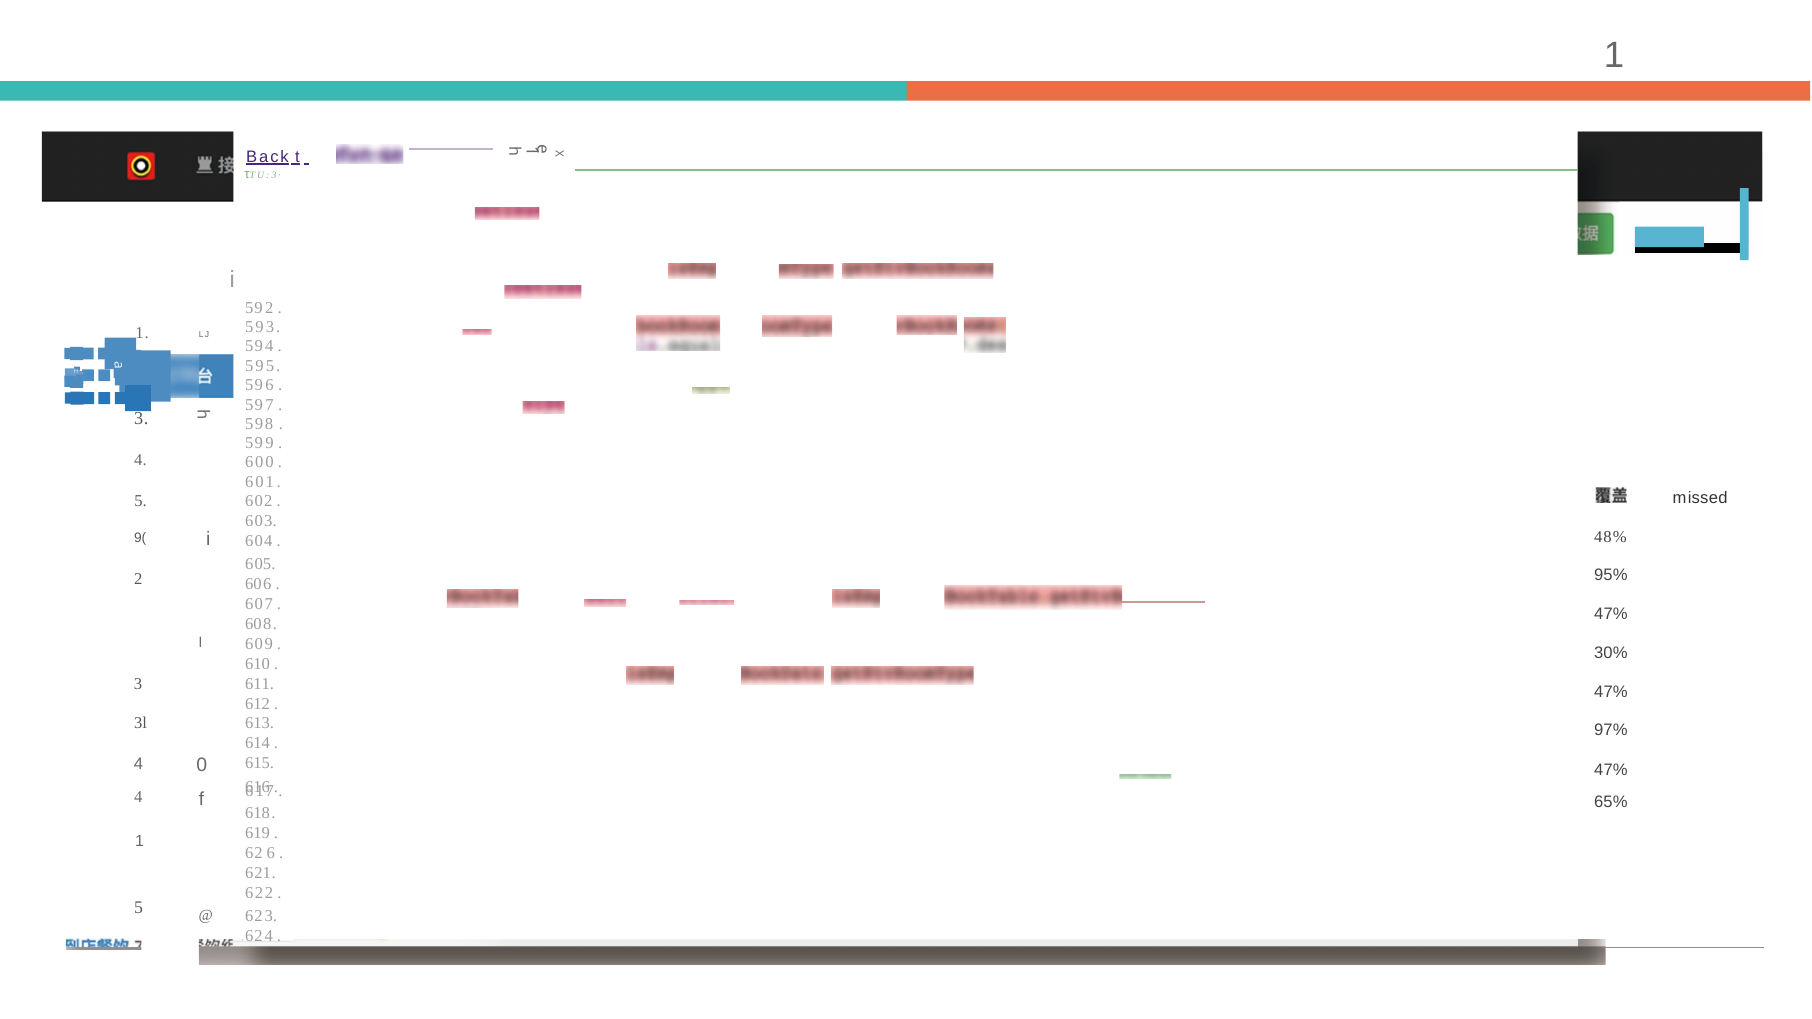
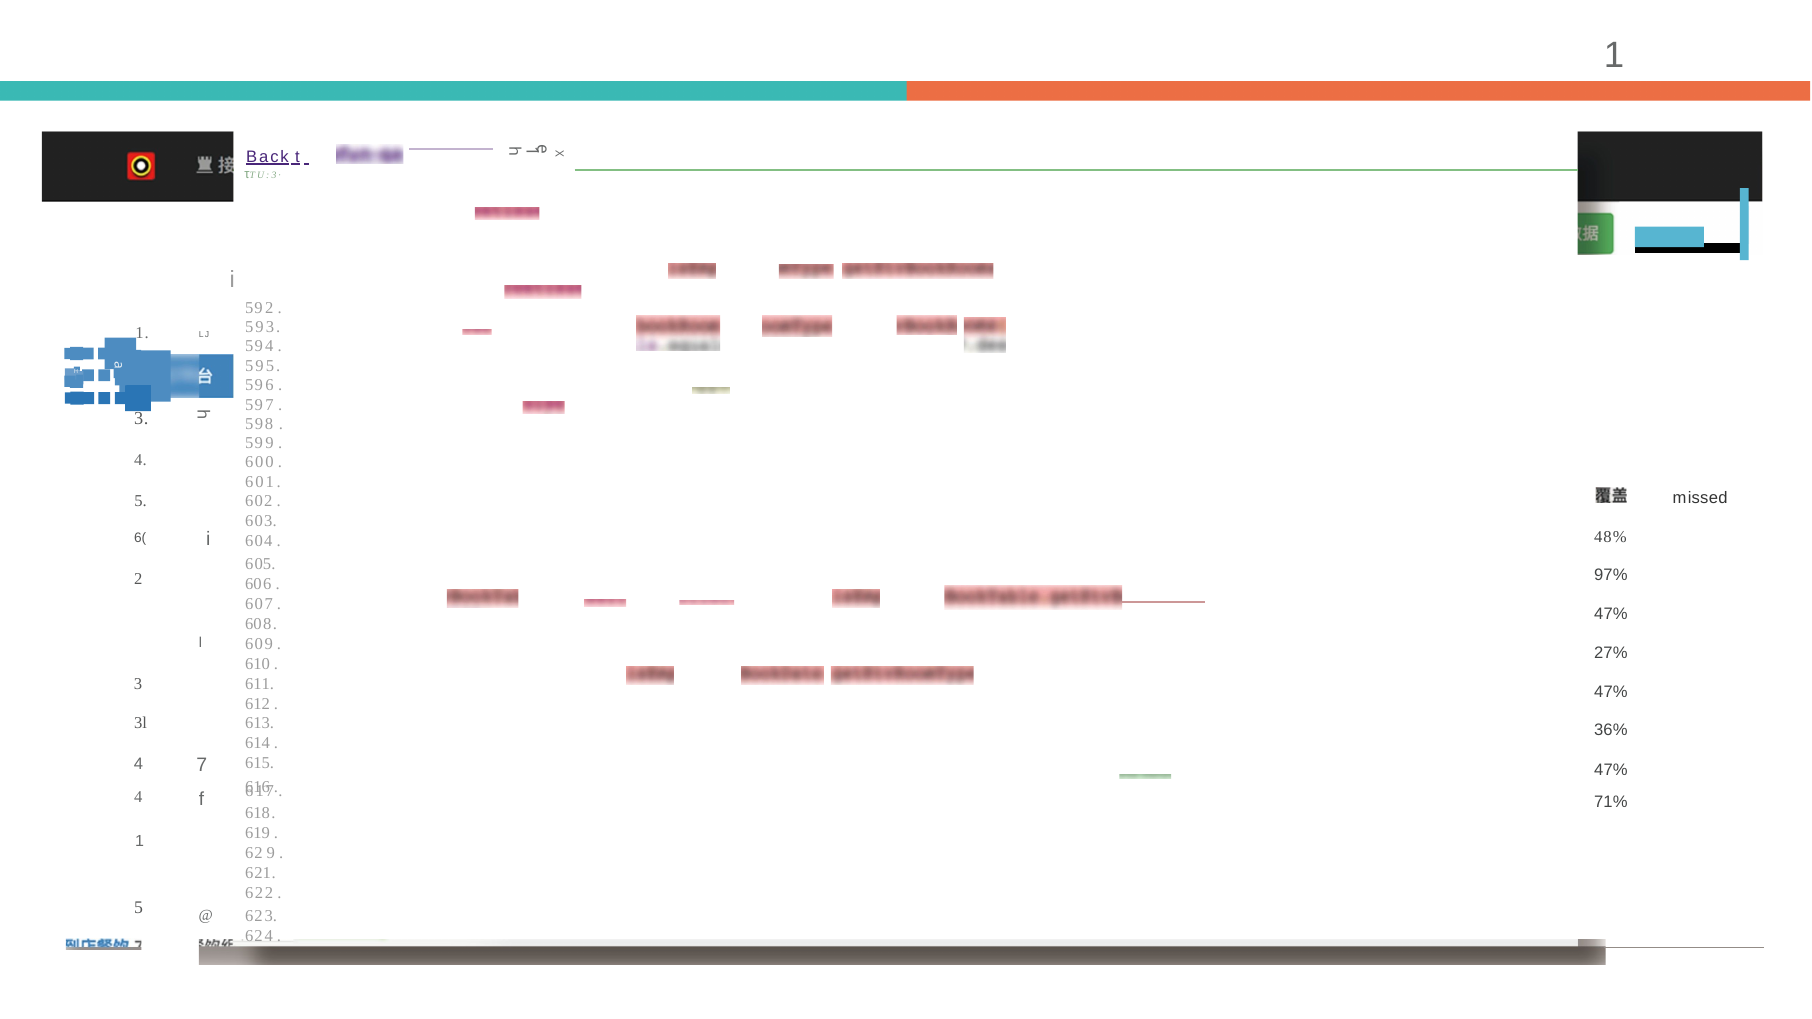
9(: 9( -> 6(
95%: 95% -> 97%
30%: 30% -> 27%
97%: 97% -> 36%
0: 0 -> 7
65%: 65% -> 71%
6: 6 -> 9
